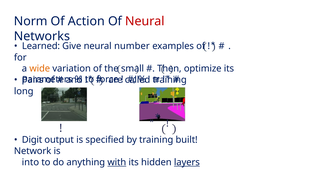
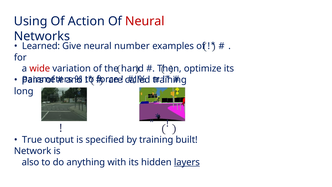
Norm: Norm -> Using
wide colour: orange -> red
small: small -> hand
Digit: Digit -> True
into: into -> also
with underline: present -> none
